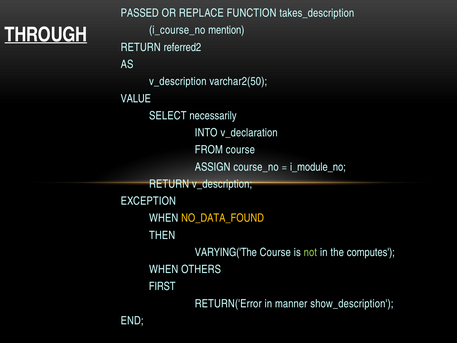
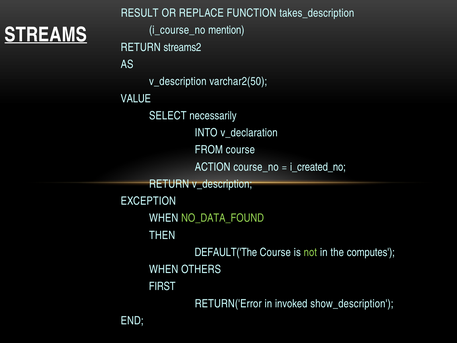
PASSED: PASSED -> RESULT
THROUGH: THROUGH -> STREAMS
referred2: referred2 -> streams2
ASSIGN: ASSIGN -> ACTION
i_module_no: i_module_no -> i_created_no
NO_DATA_FOUND colour: yellow -> light green
VARYING('The: VARYING('The -> DEFAULT('The
manner: manner -> invoked
